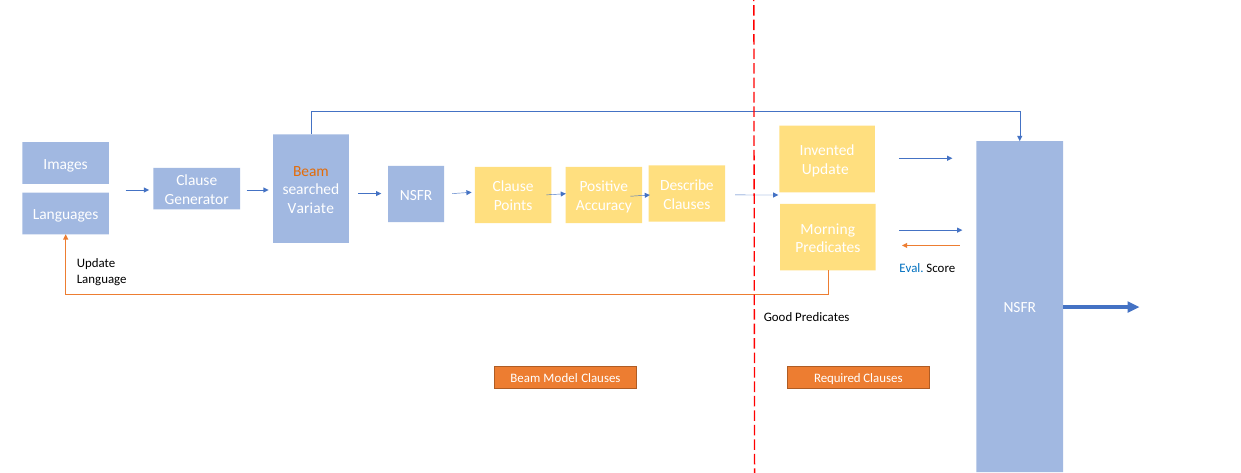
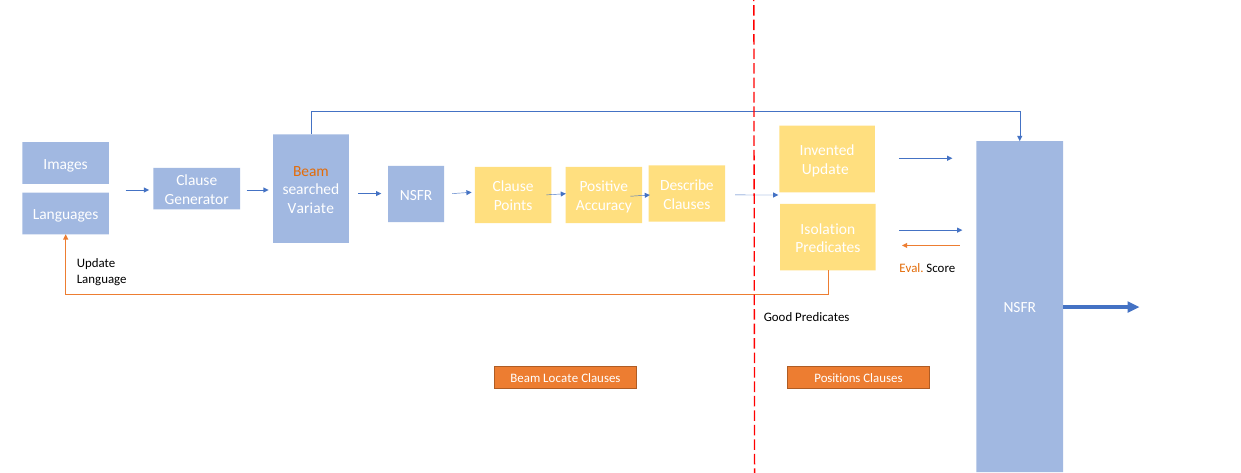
Morning: Morning -> Isolation
Eval colour: blue -> orange
Model: Model -> Locate
Required: Required -> Positions
